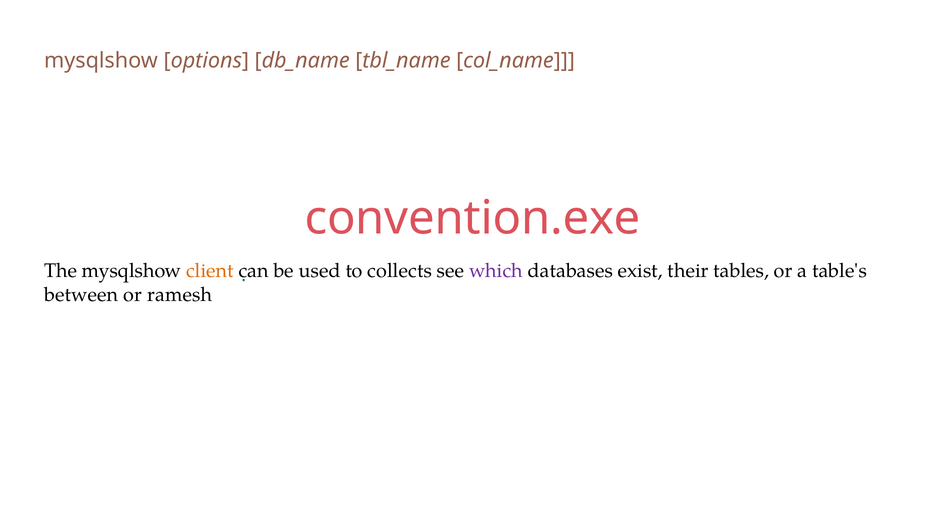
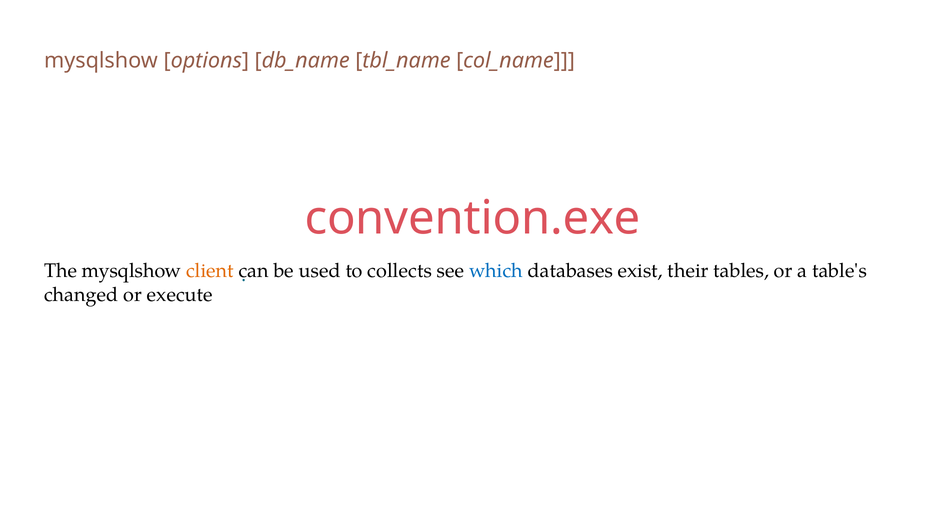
which colour: purple -> blue
between: between -> changed
ramesh: ramesh -> execute
